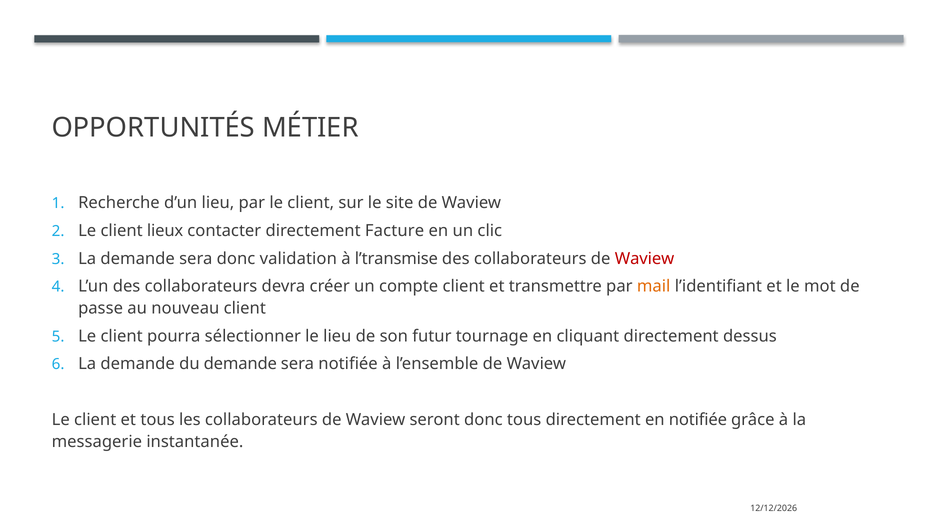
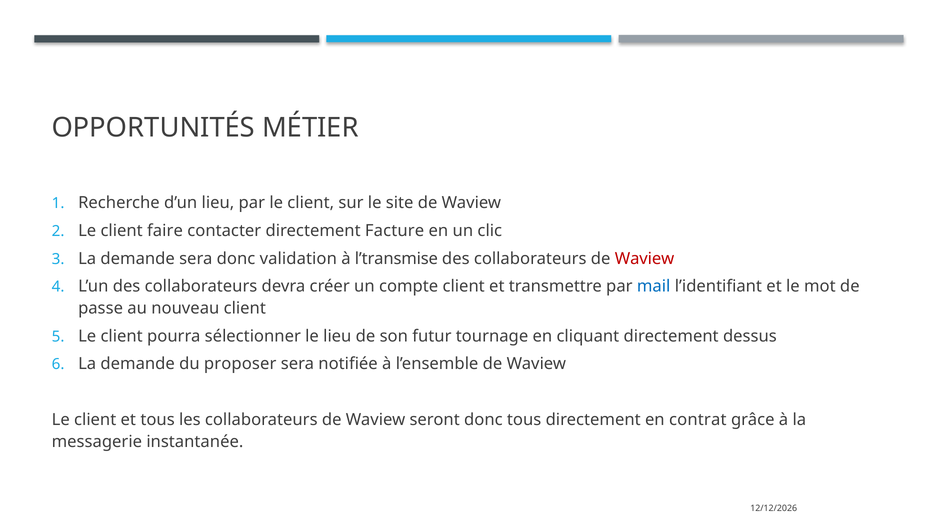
lieux: lieux -> faire
mail colour: orange -> blue
du demande: demande -> proposer
en notifiée: notifiée -> contrat
